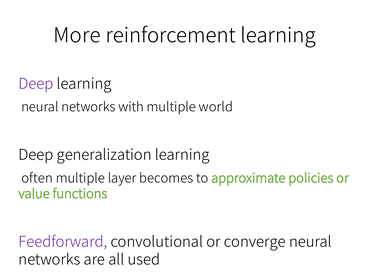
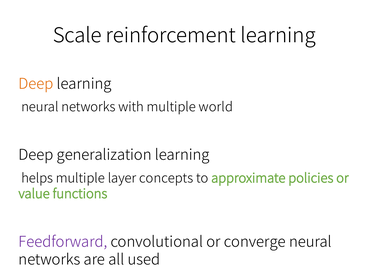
More: More -> Scale
Deep at (36, 84) colour: purple -> orange
often: often -> helps
becomes: becomes -> concepts
